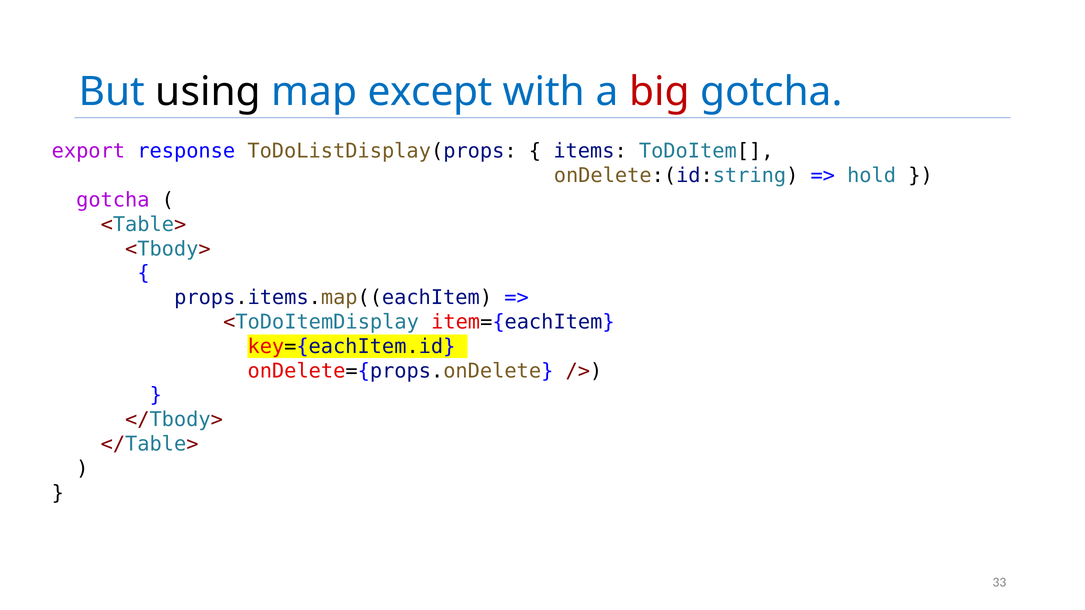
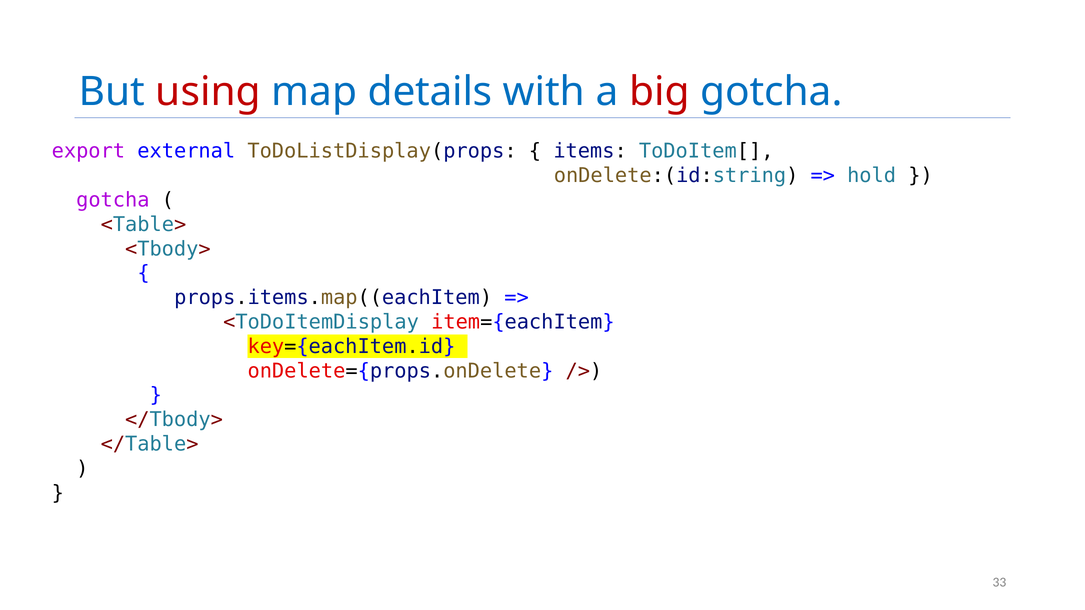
using colour: black -> red
except: except -> details
response: response -> external
